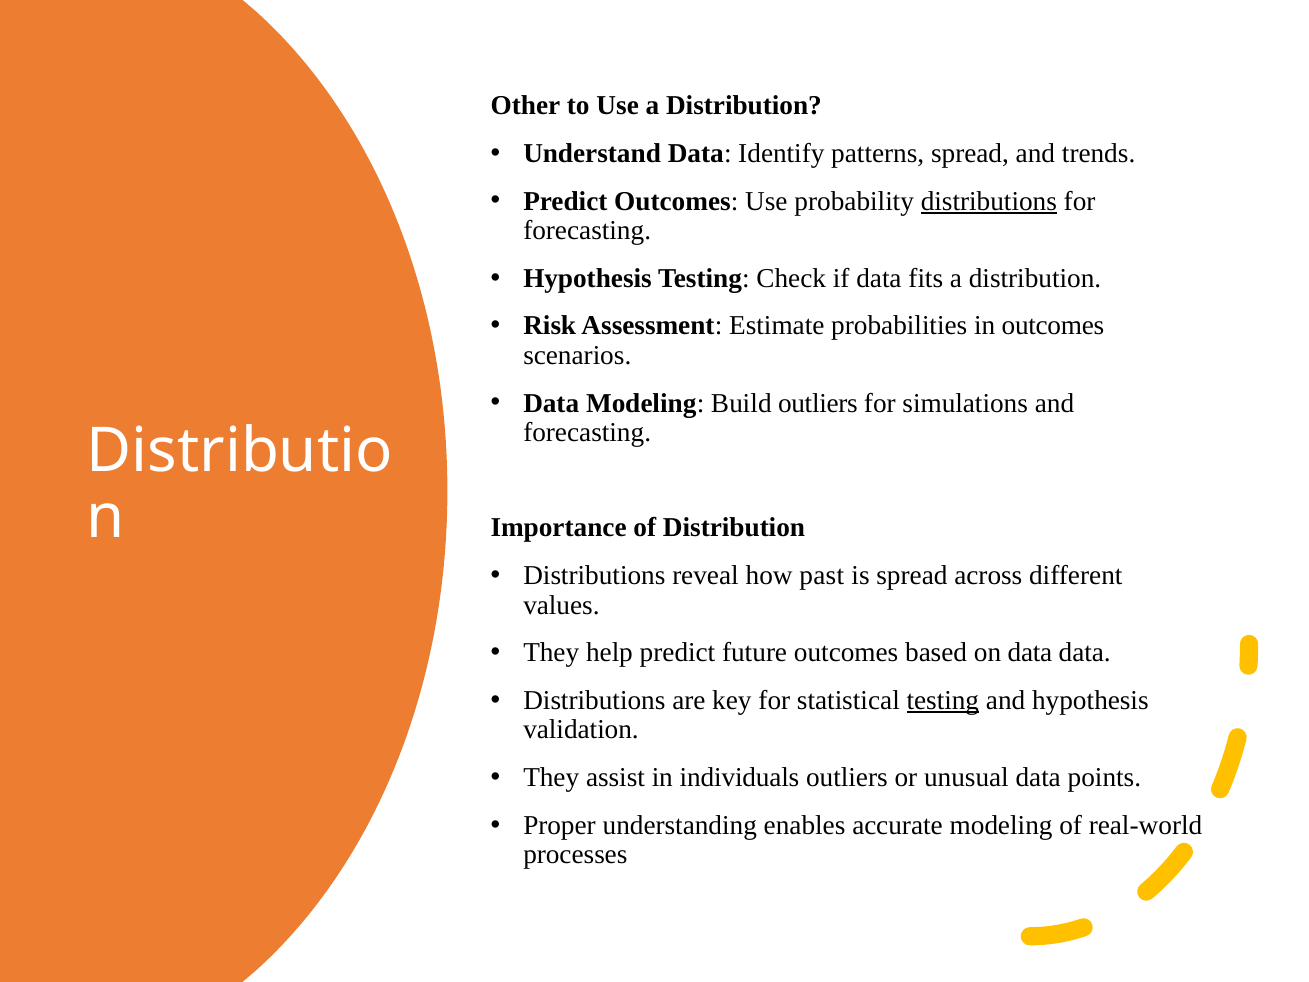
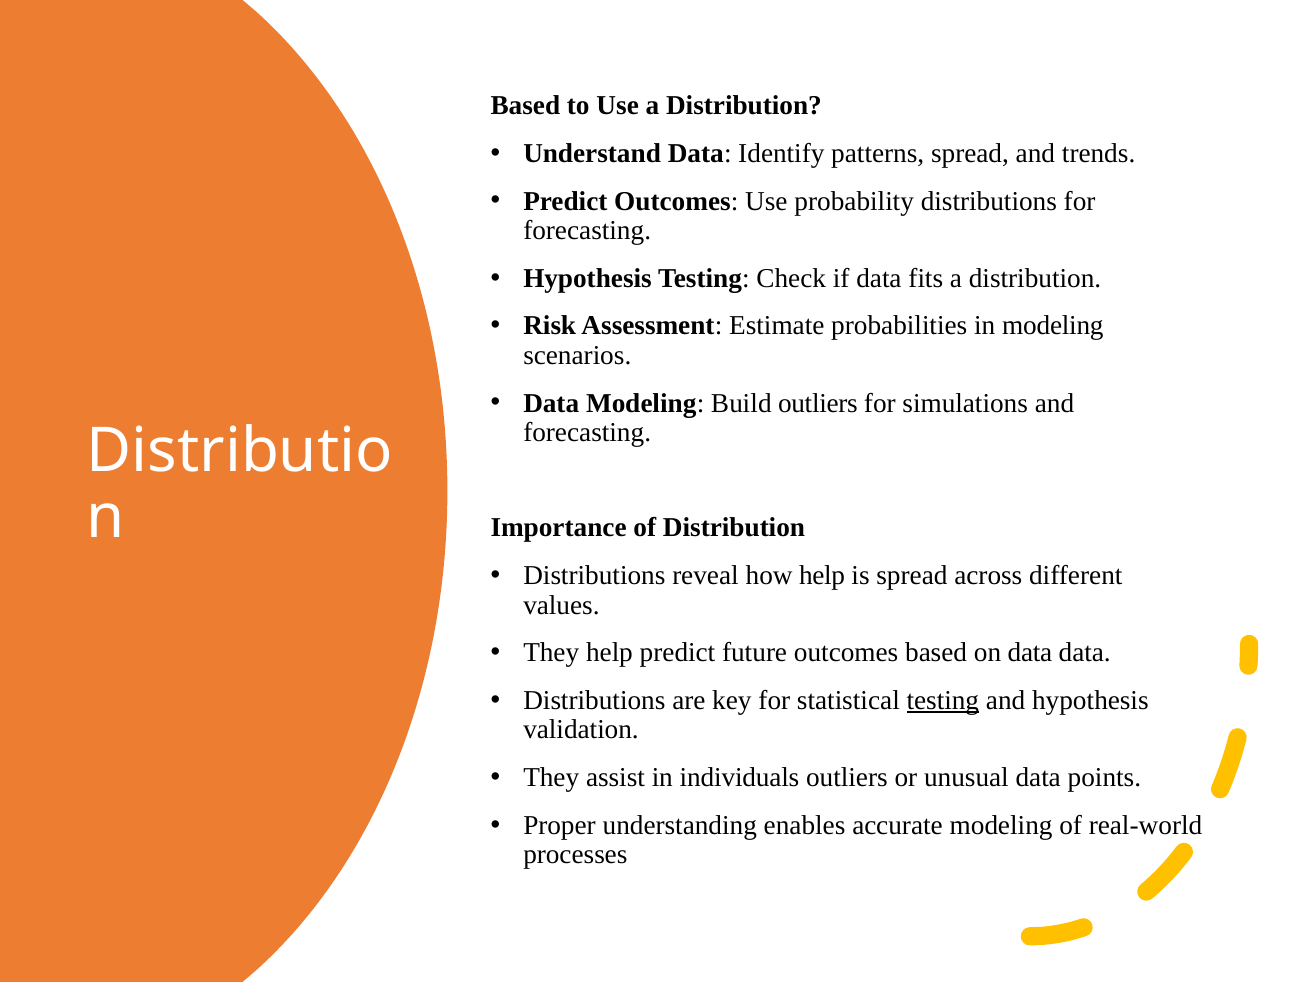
Other at (525, 106): Other -> Based
distributions at (989, 201) underline: present -> none
in outcomes: outcomes -> modeling
how past: past -> help
